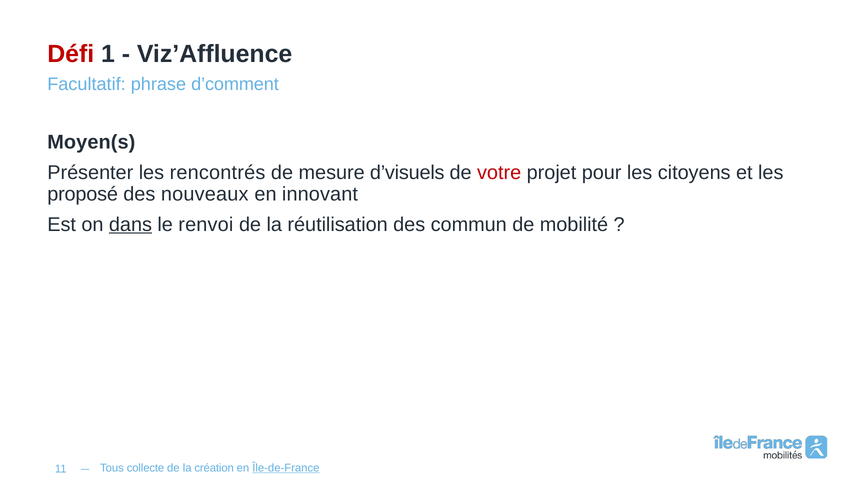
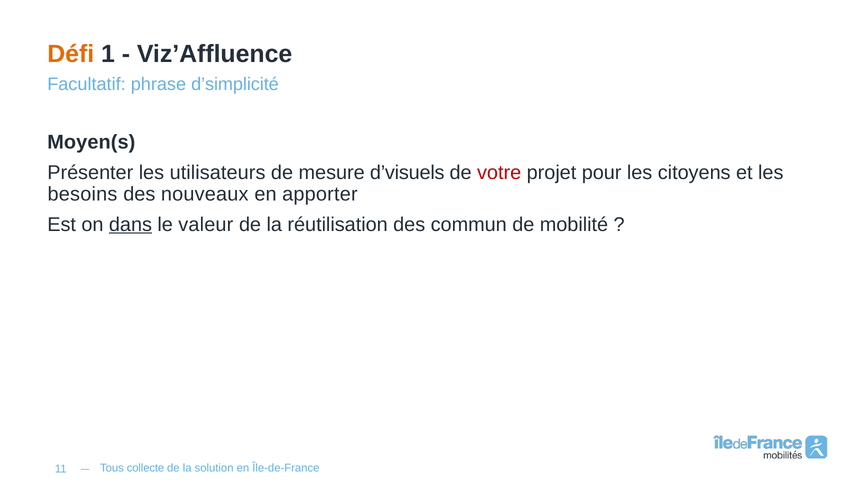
Défi colour: red -> orange
d’comment: d’comment -> d’simplicité
rencontrés: rencontrés -> utilisateurs
proposé: proposé -> besoins
innovant: innovant -> apporter
renvoi: renvoi -> valeur
création: création -> solution
Île-de-France underline: present -> none
